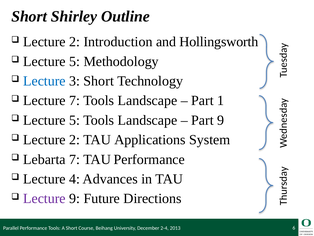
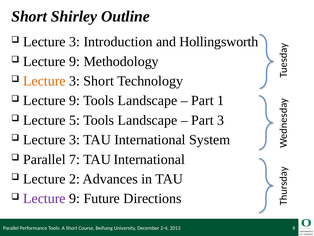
2 at (75, 42): 2 -> 3
5 at (75, 61): 5 -> 9
Lecture at (44, 81) colour: blue -> orange
7 at (75, 100): 7 -> 9
Part 9: 9 -> 3
2 at (75, 140): 2 -> 3
Applications at (150, 140): Applications -> International
Lebarta at (44, 159): Lebarta -> Parallel
7 TAU Performance: Performance -> International
4: 4 -> 2
